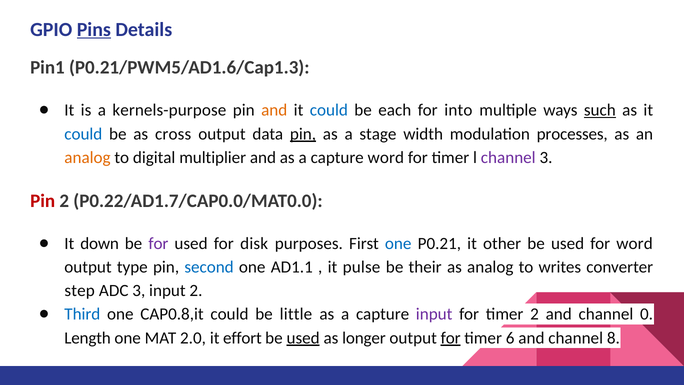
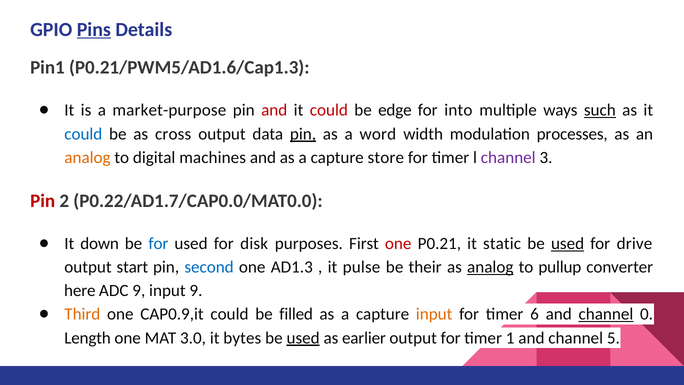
kernels-purpose: kernels-purpose -> market-purpose
and at (274, 110) colour: orange -> red
could at (329, 110) colour: blue -> red
each: each -> edge
stage: stage -> word
multiplier: multiplier -> machines
capture word: word -> store
for at (158, 243) colour: purple -> blue
one at (398, 243) colour: blue -> red
other: other -> static
used at (568, 243) underline: none -> present
for word: word -> drive
type: type -> start
AD1.1: AD1.1 -> AD1.3
analog at (490, 267) underline: none -> present
writes: writes -> pullup
step: step -> here
ADC 3: 3 -> 9
input 2: 2 -> 9
Third colour: blue -> orange
CAP0.8,it: CAP0.8,it -> CAP0.9,it
little: little -> filled
input at (434, 314) colour: purple -> orange
timer 2: 2 -> 6
channel at (606, 314) underline: none -> present
2.0: 2.0 -> 3.0
effort: effort -> bytes
longer: longer -> earlier
for at (451, 338) underline: present -> none
6: 6 -> 1
8: 8 -> 5
